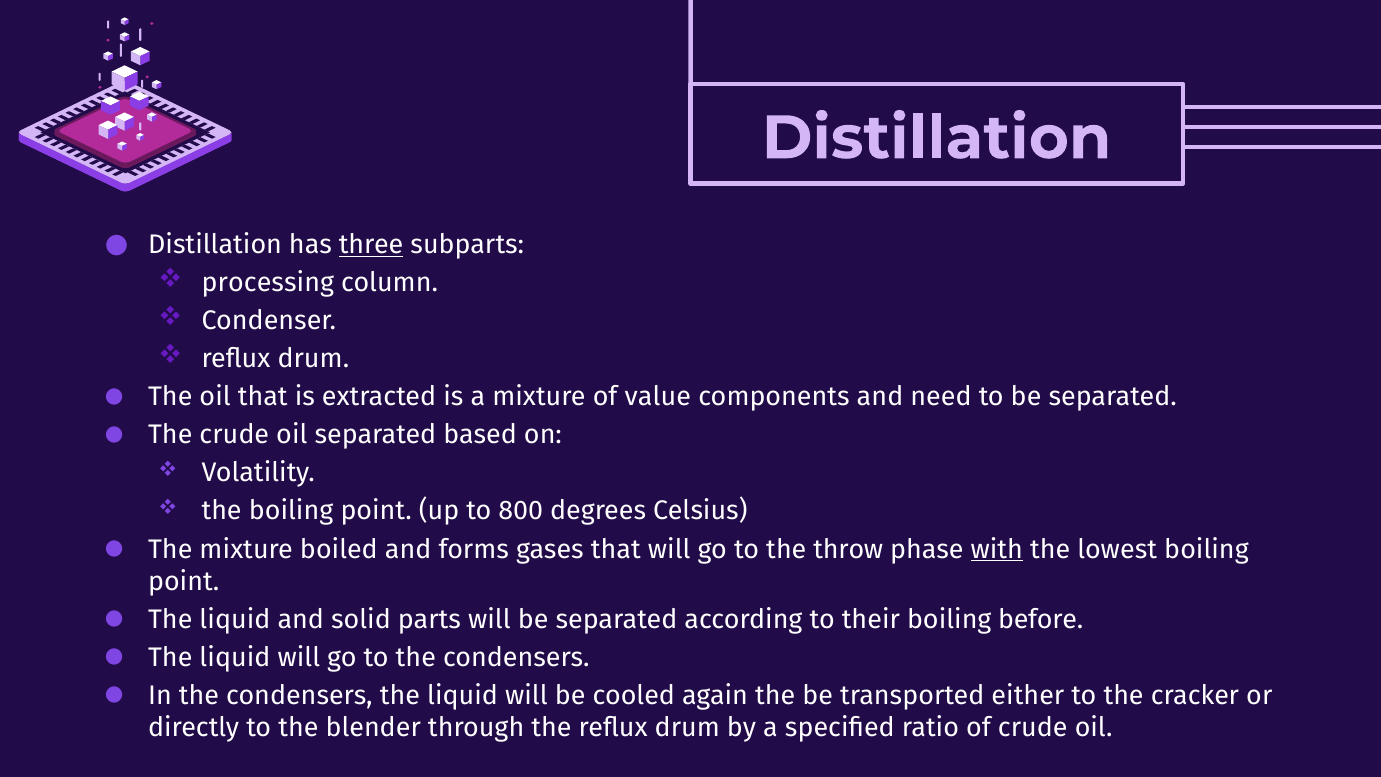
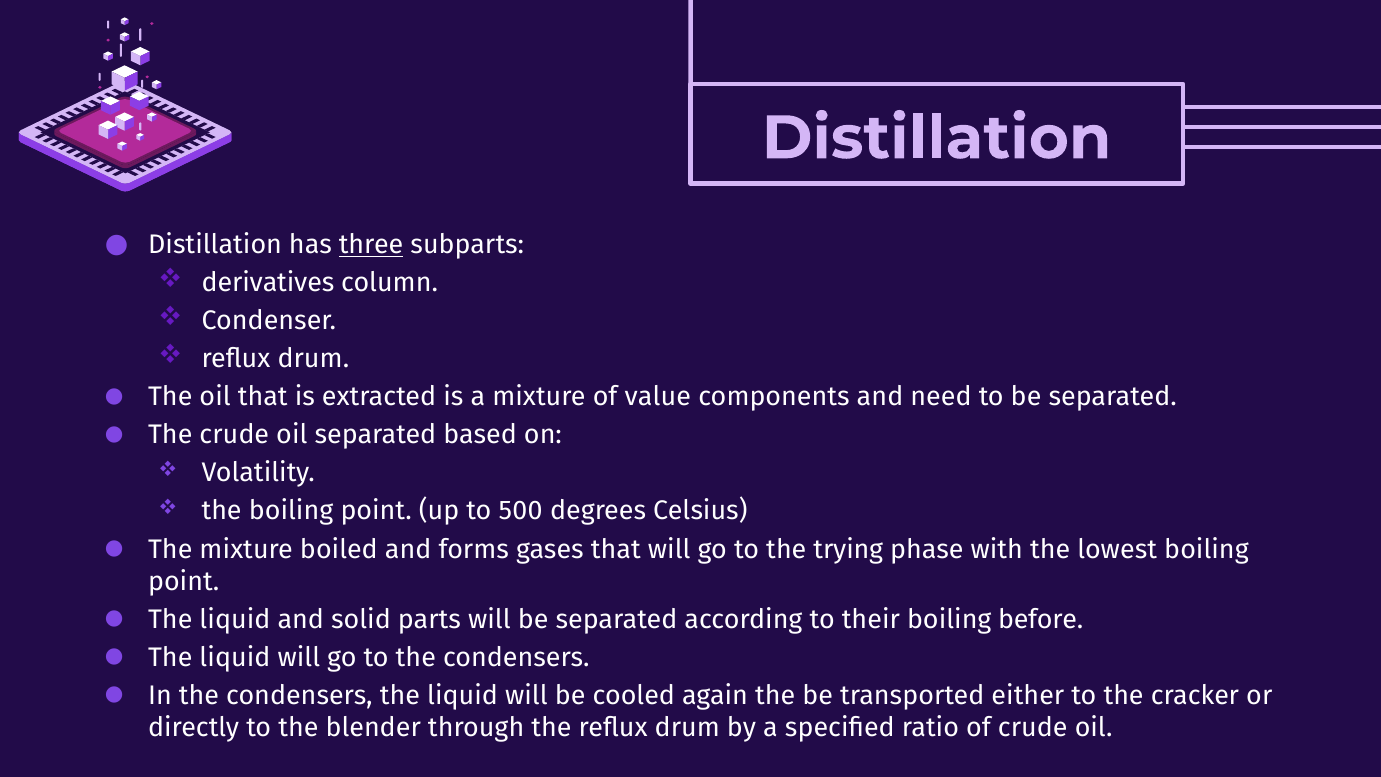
processing: processing -> derivatives
800: 800 -> 500
throw: throw -> trying
with underline: present -> none
